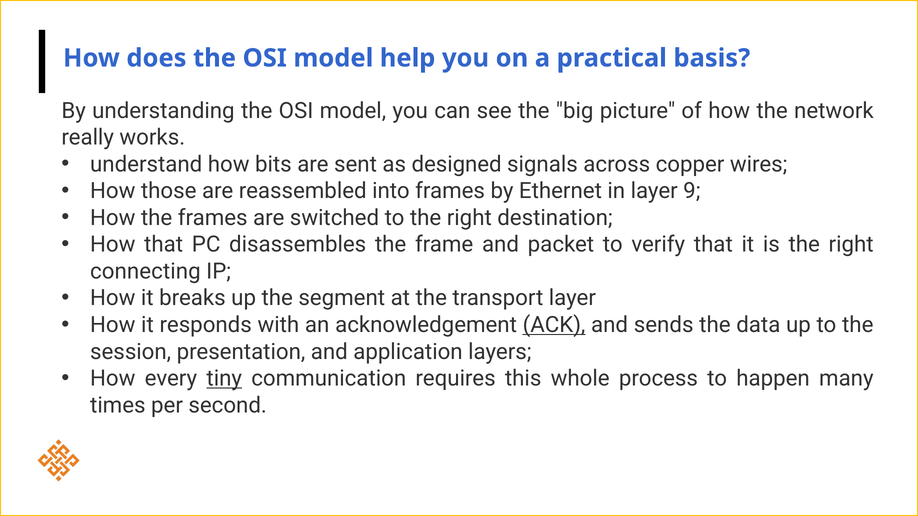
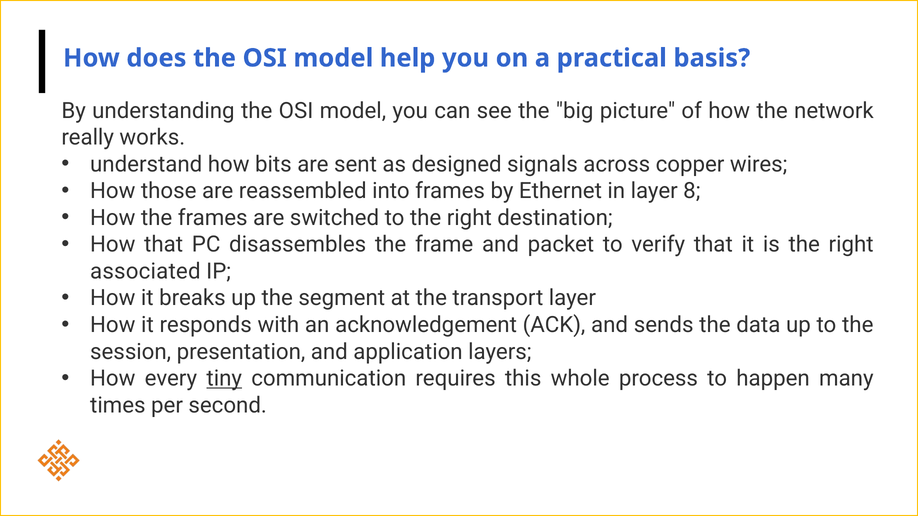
9: 9 -> 8
connecting: connecting -> associated
ACK underline: present -> none
